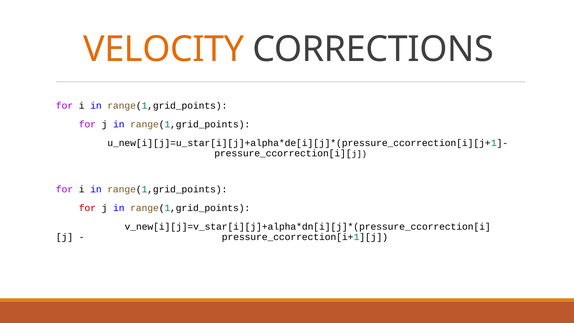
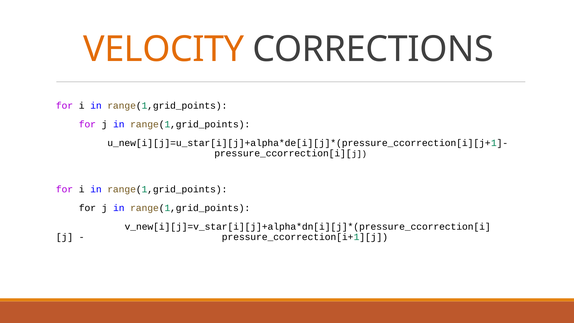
for at (87, 208) colour: red -> black
